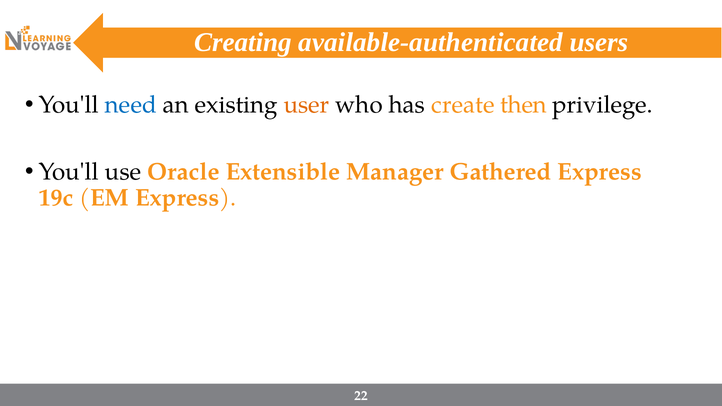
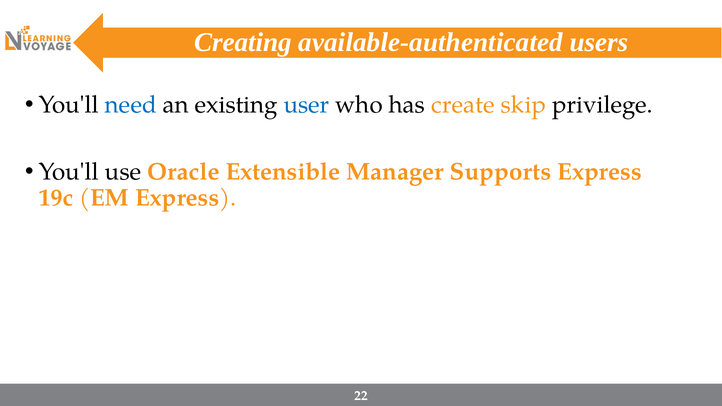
user colour: orange -> blue
then: then -> skip
Gathered: Gathered -> Supports
